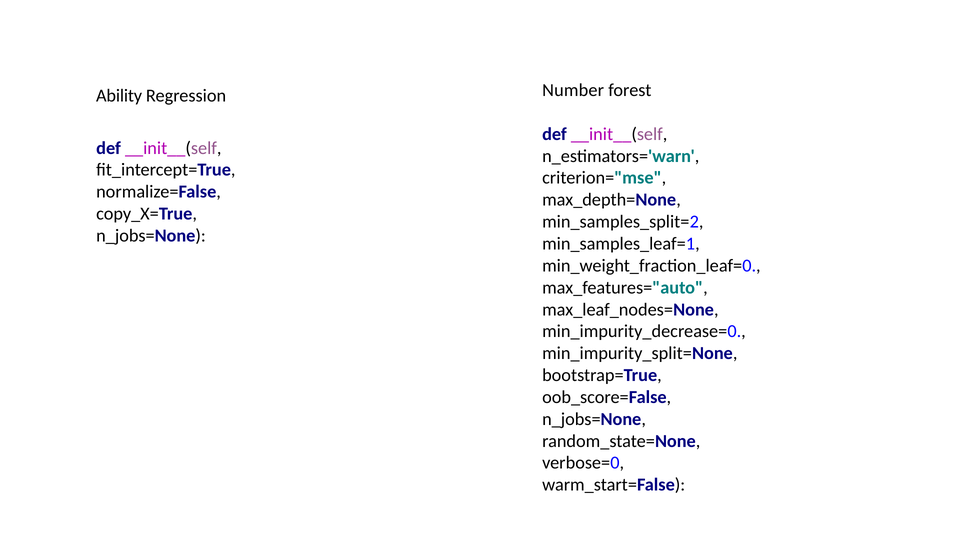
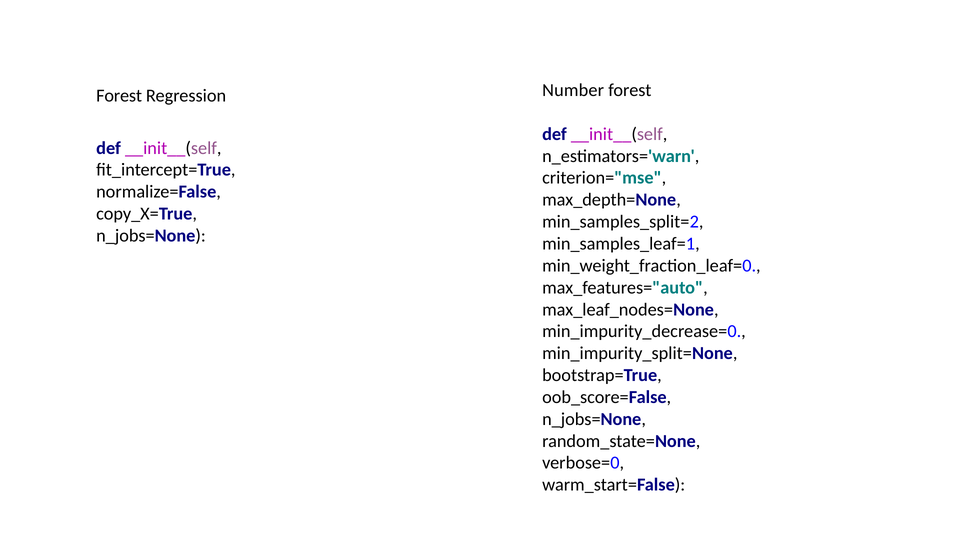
Ability at (119, 96): Ability -> Forest
